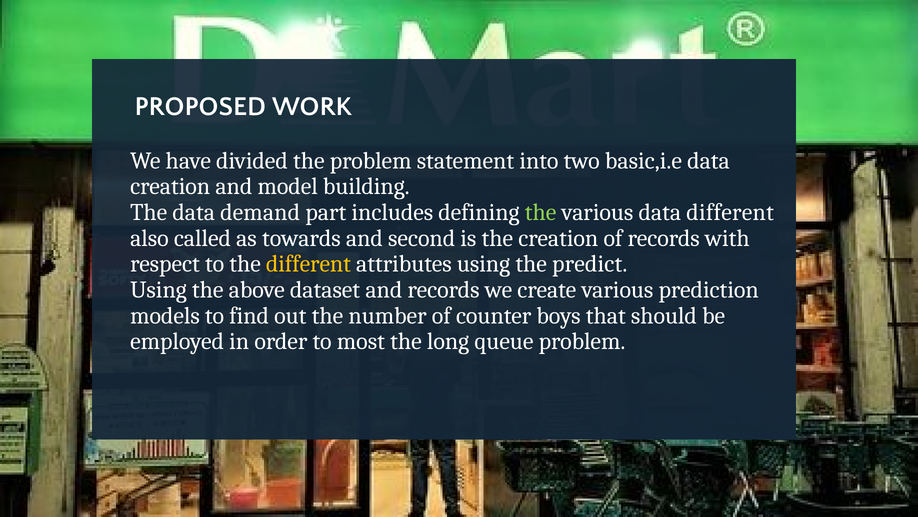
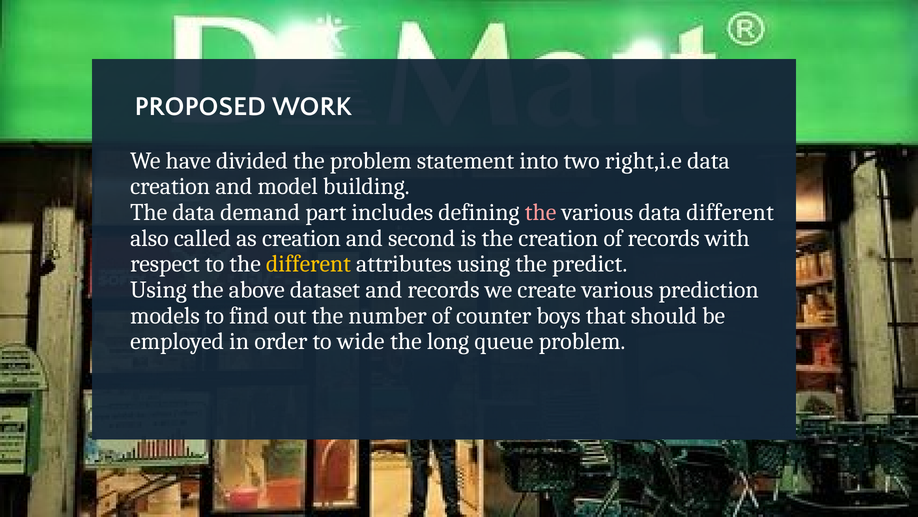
basic,i.e: basic,i.e -> right,i.e
the at (541, 212) colour: light green -> pink
as towards: towards -> creation
most: most -> wide
